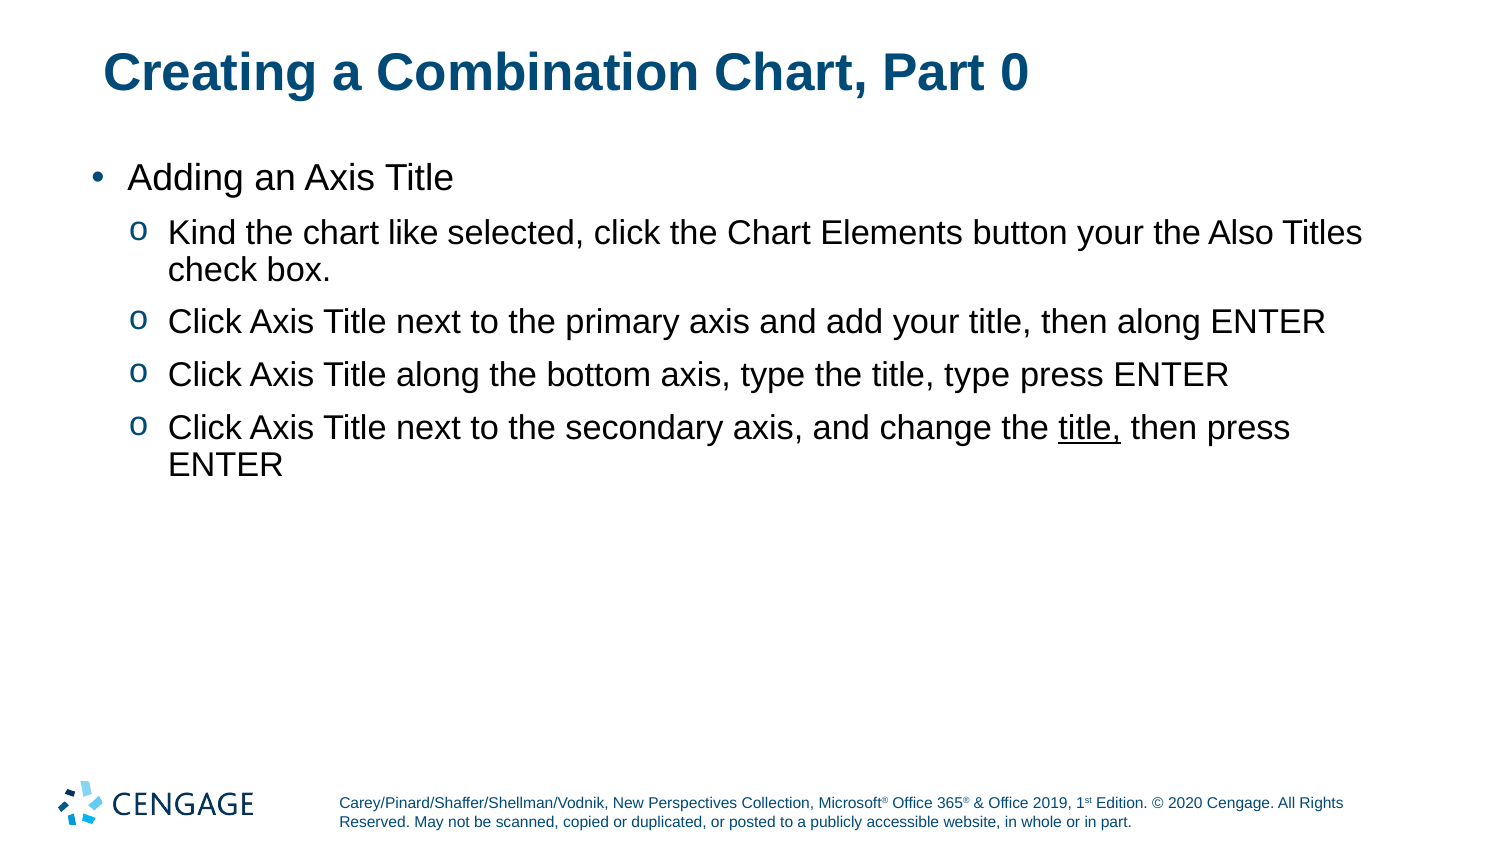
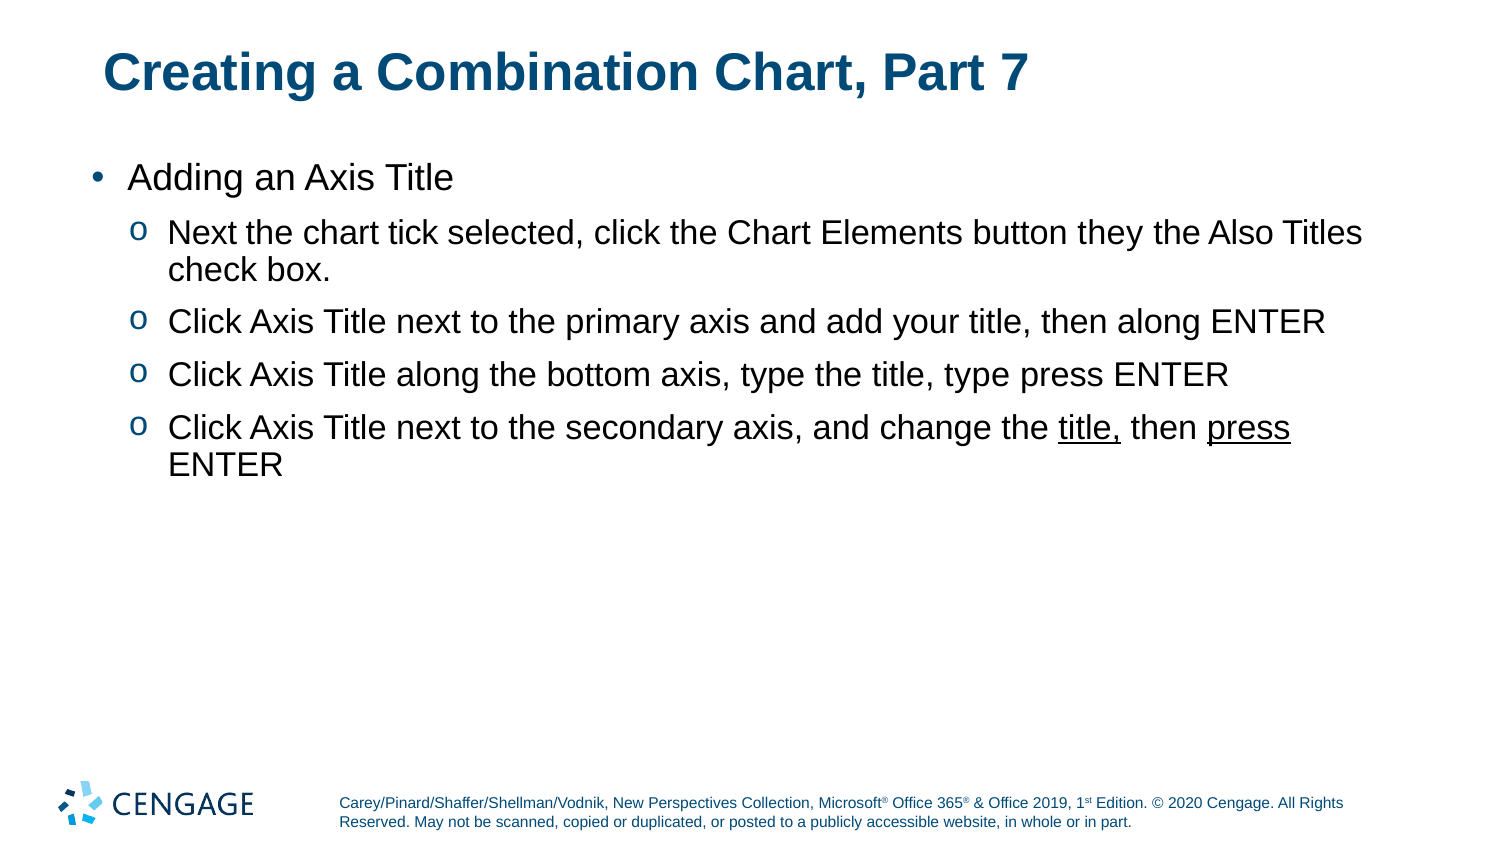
0: 0 -> 7
Kind at (202, 233): Kind -> Next
like: like -> tick
button your: your -> they
press at (1249, 428) underline: none -> present
